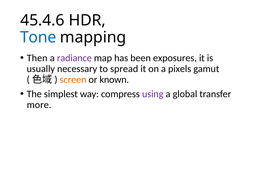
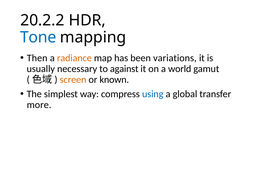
45.4.6: 45.4.6 -> 20.2.2
radiance colour: purple -> orange
exposures: exposures -> variations
spread: spread -> against
pixels: pixels -> world
using colour: purple -> blue
